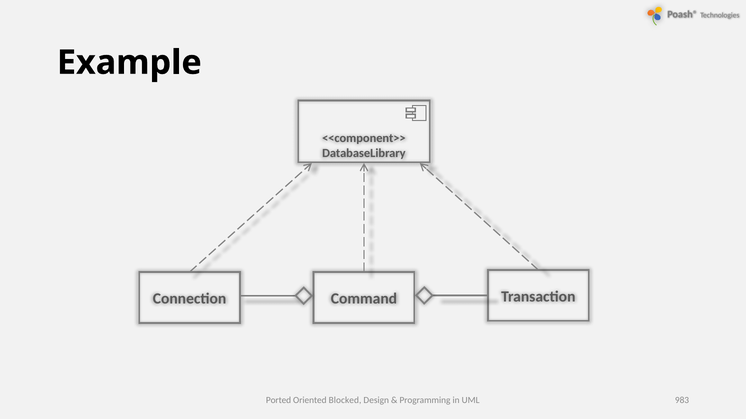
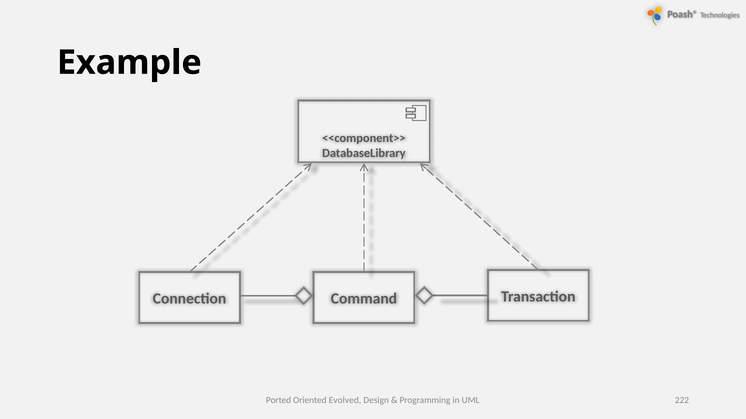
Blocked: Blocked -> Evolved
983: 983 -> 222
